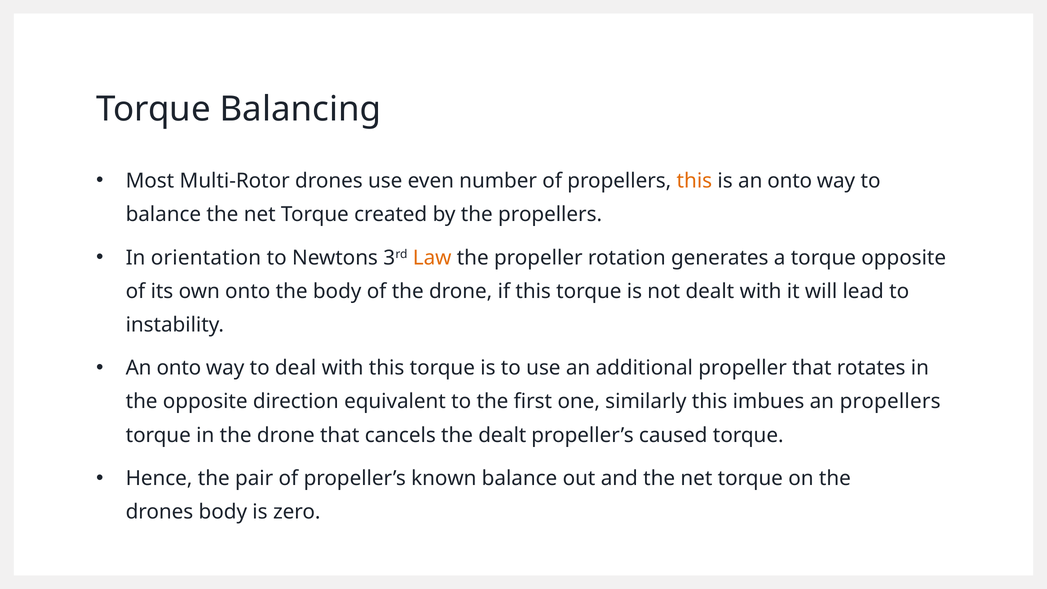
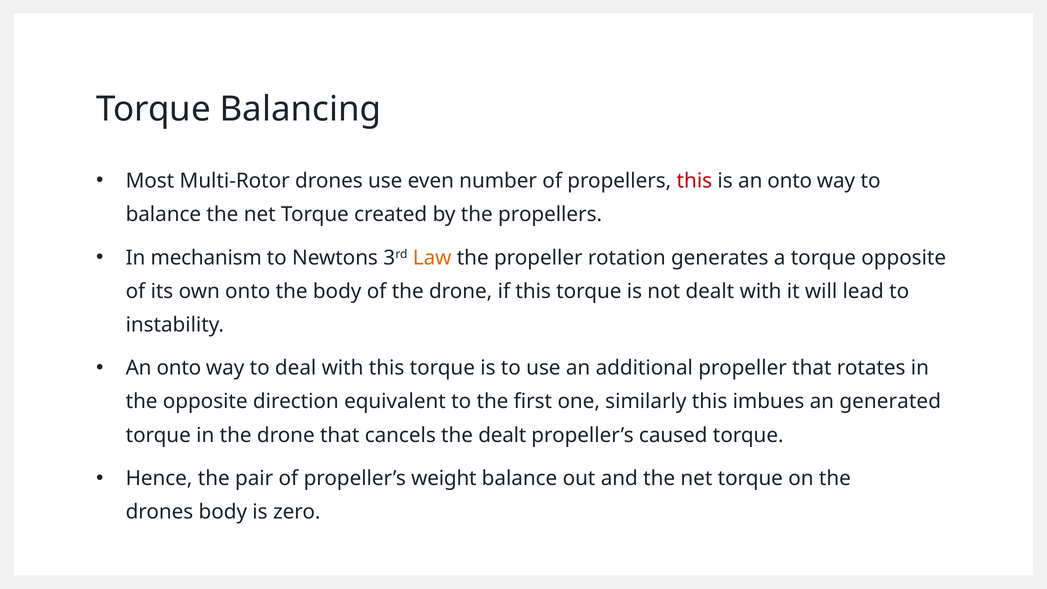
this at (694, 181) colour: orange -> red
orientation: orientation -> mechanism
an propellers: propellers -> generated
known: known -> weight
